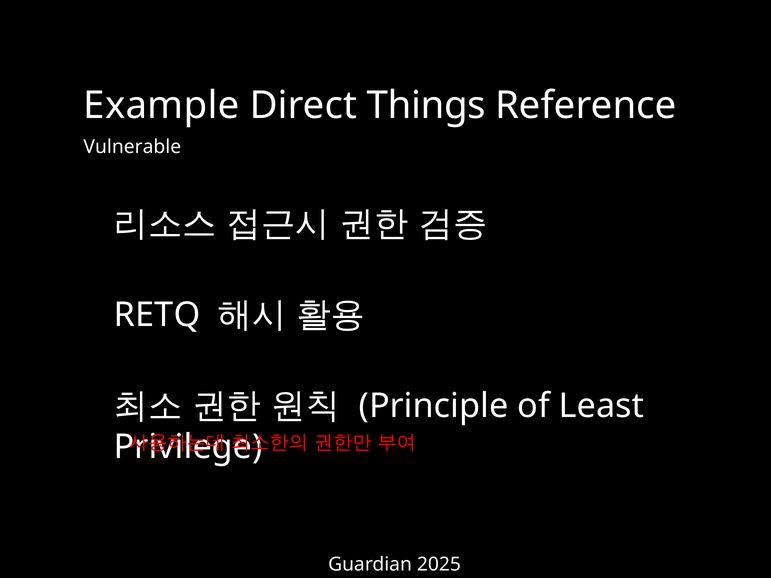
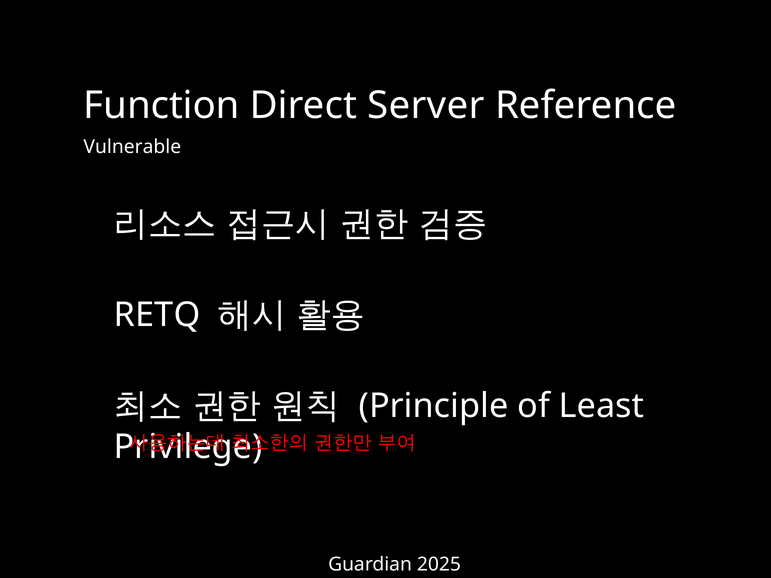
Example: Example -> Function
Things: Things -> Server
